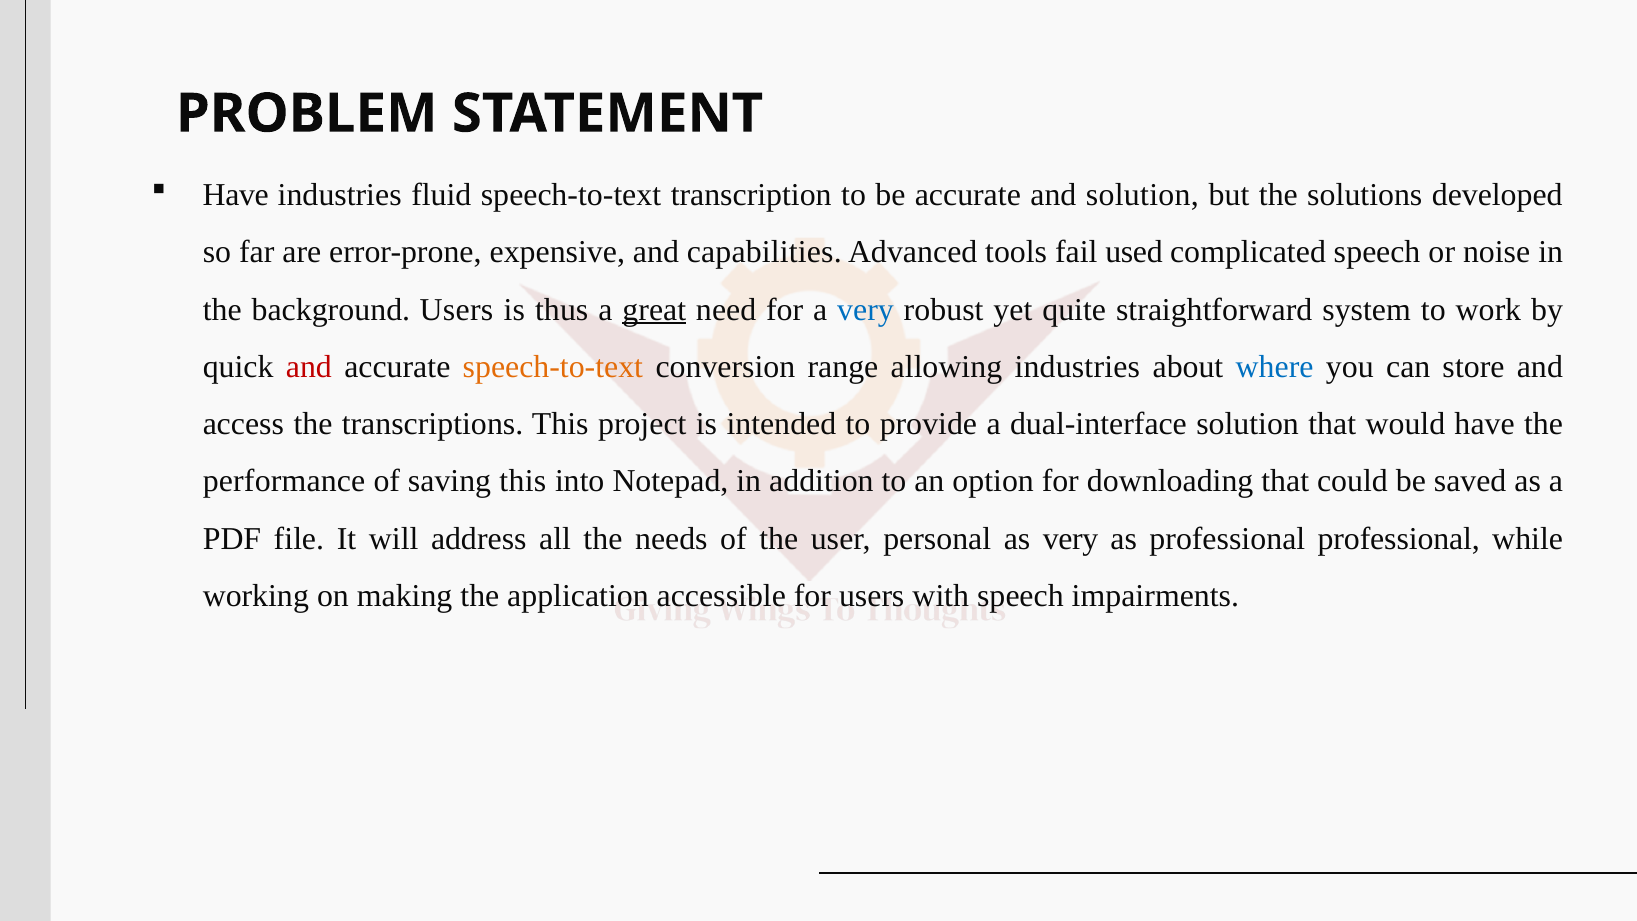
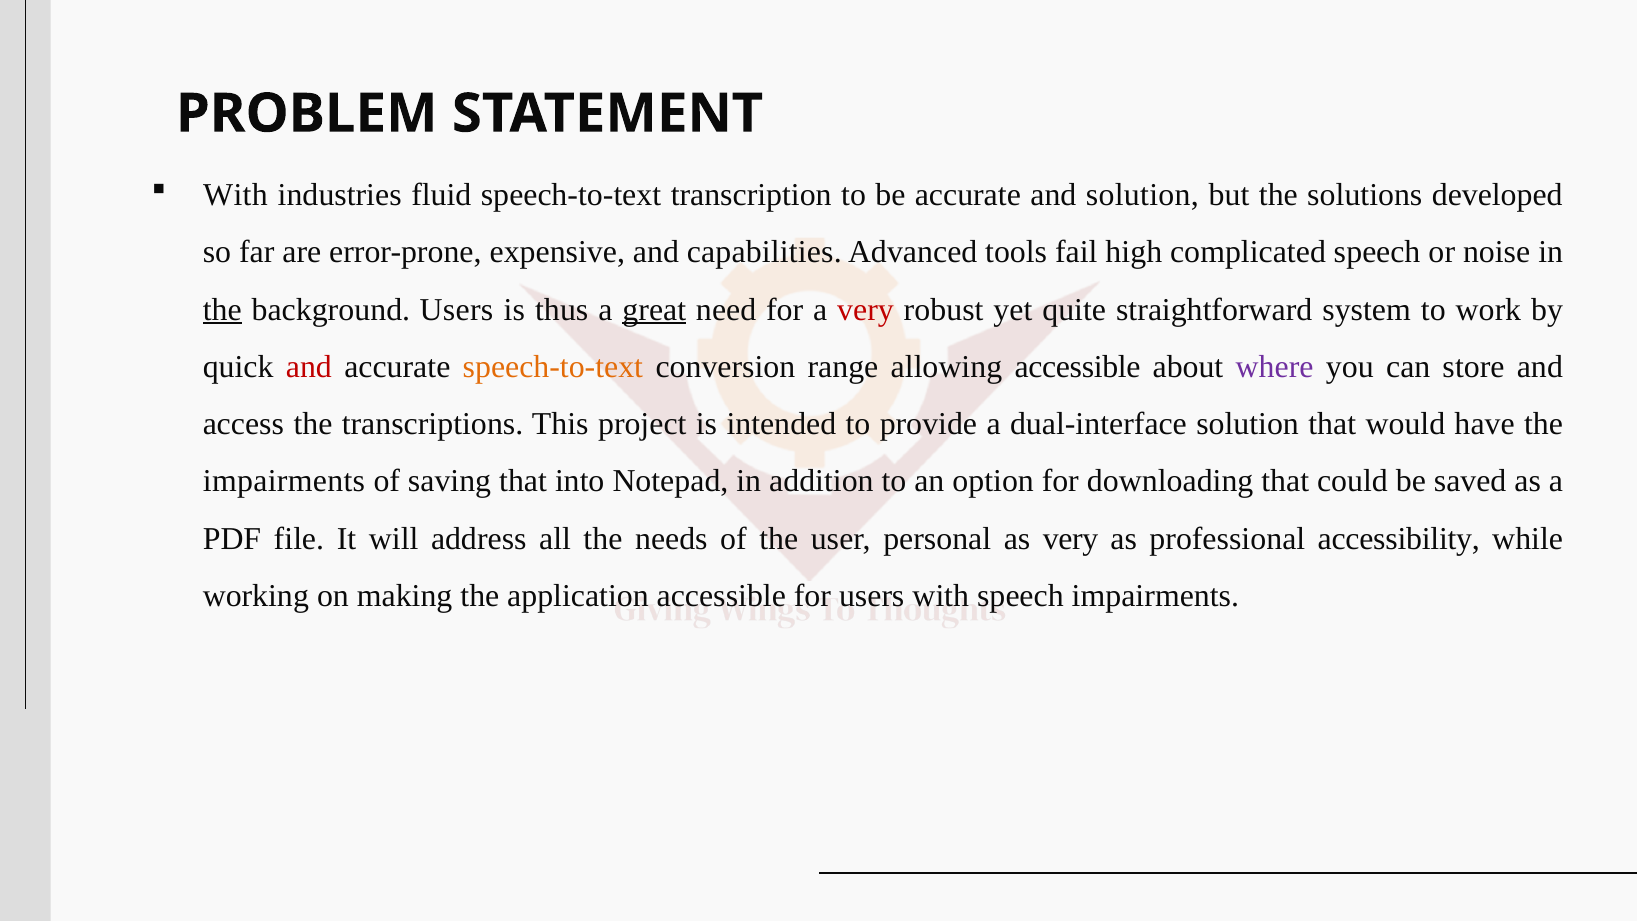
Have at (236, 195): Have -> With
used: used -> high
the at (222, 309) underline: none -> present
very at (866, 309) colour: blue -> red
allowing industries: industries -> accessible
where colour: blue -> purple
performance at (284, 481): performance -> impairments
saving this: this -> that
professional professional: professional -> accessibility
